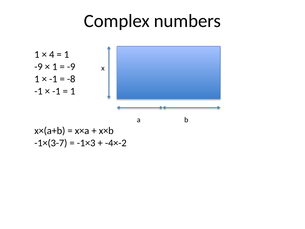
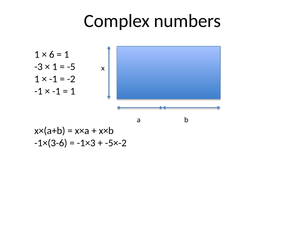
4: 4 -> 6
-9 at (38, 67): -9 -> -3
-9 at (71, 67): -9 -> -5
-8: -8 -> -2
-1×(3-7: -1×(3-7 -> -1×(3-6
-4×-2: -4×-2 -> -5×-2
